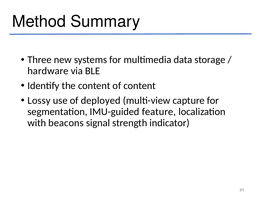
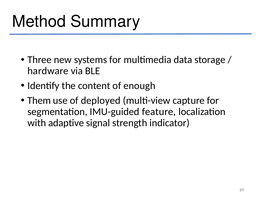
of content: content -> enough
Lossy: Lossy -> Them
beacons: beacons -> adaptive
